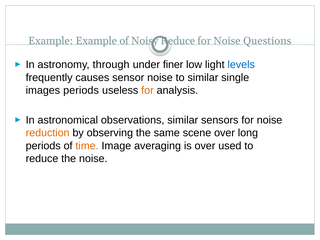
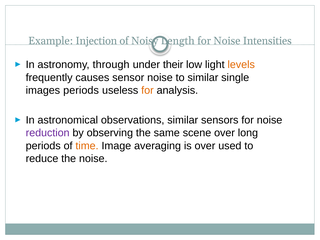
Example Example: Example -> Injection
Noisy Reduce: Reduce -> Length
Questions: Questions -> Intensities
finer: finer -> their
levels colour: blue -> orange
reduction colour: orange -> purple
